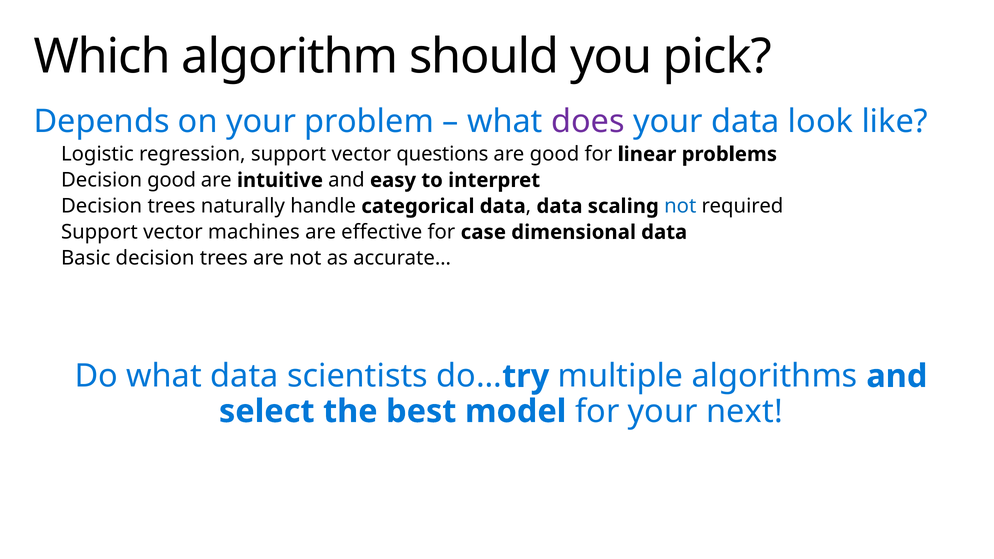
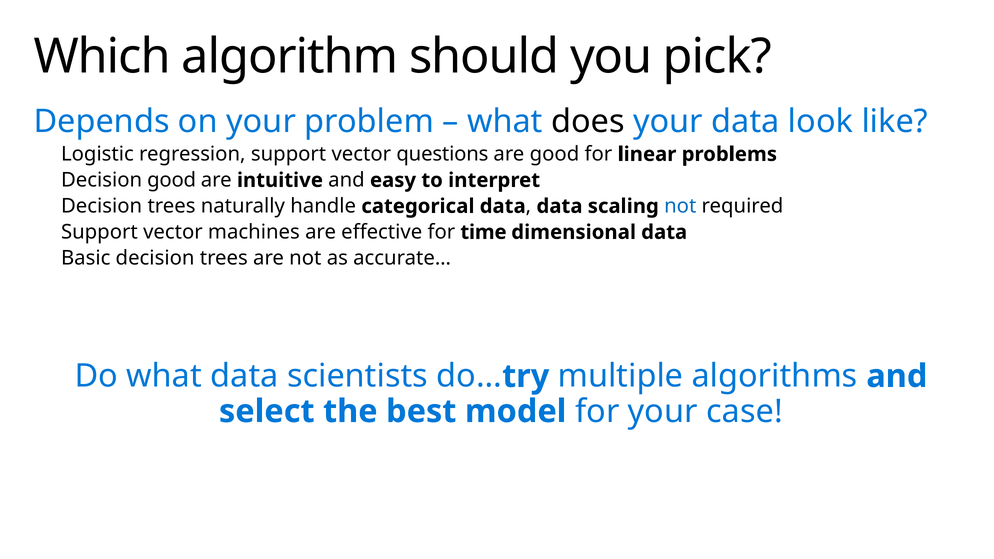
does colour: purple -> black
case: case -> time
next: next -> case
